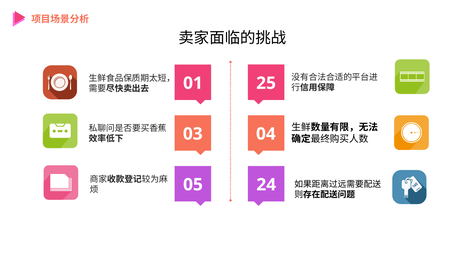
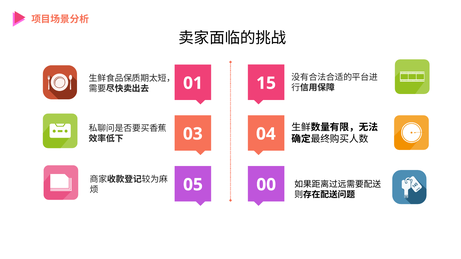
25: 25 -> 15
24: 24 -> 00
